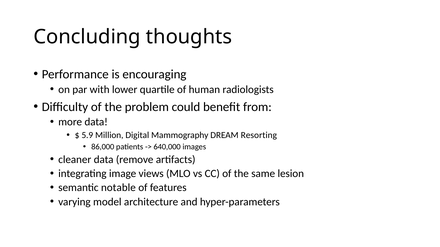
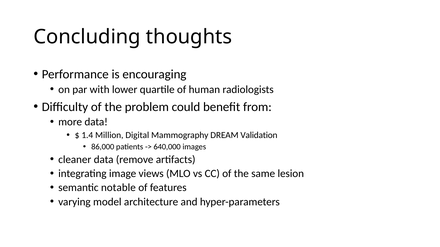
5.9: 5.9 -> 1.4
Resorting: Resorting -> Validation
